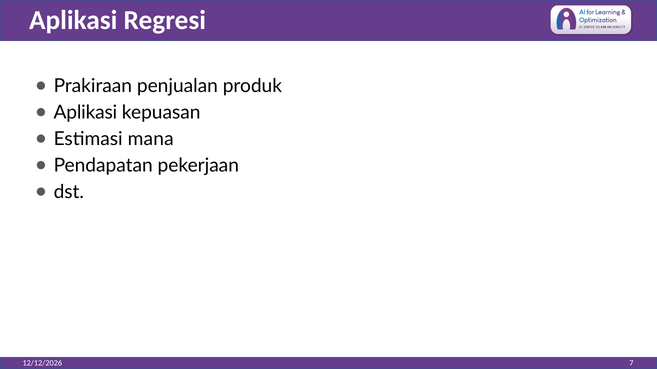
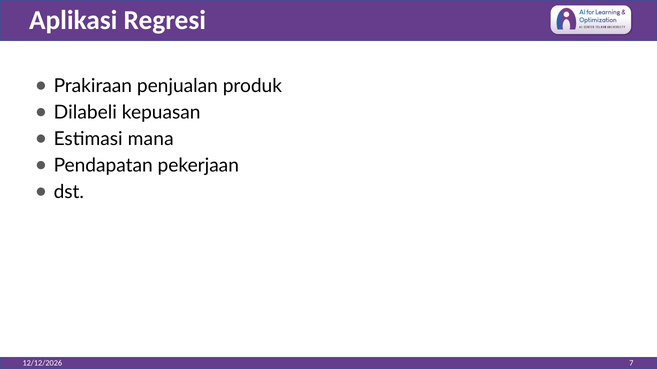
Aplikasi at (85, 113): Aplikasi -> Dilabeli
